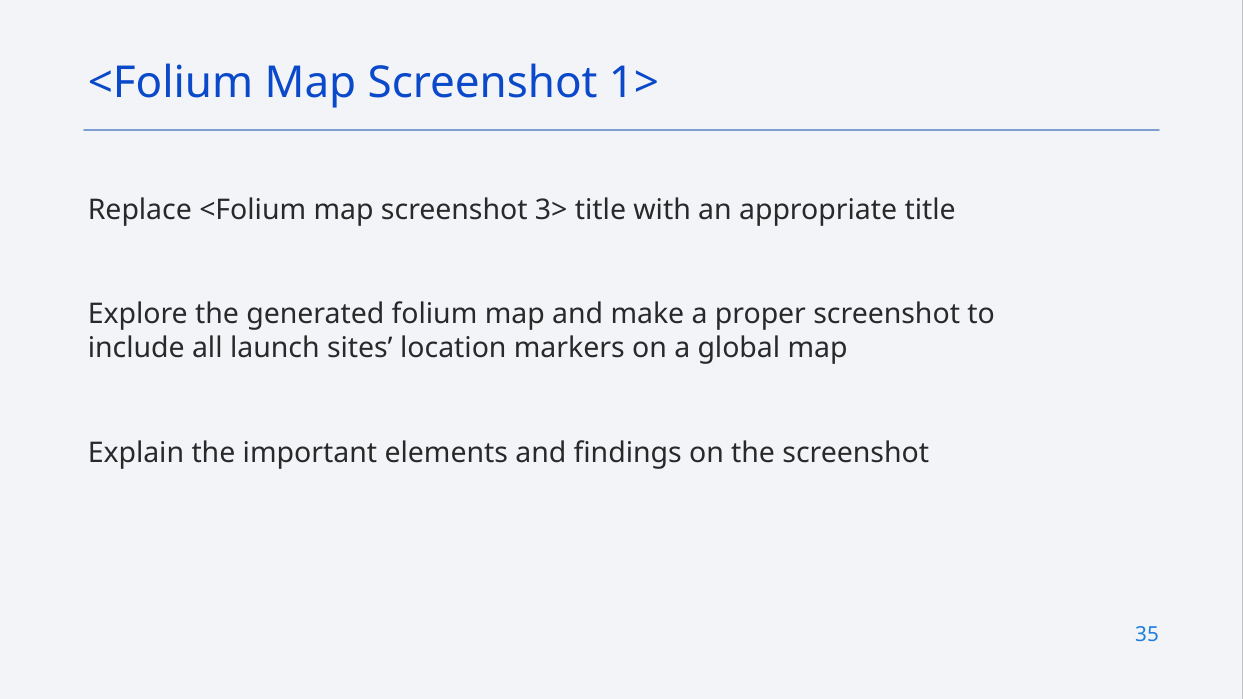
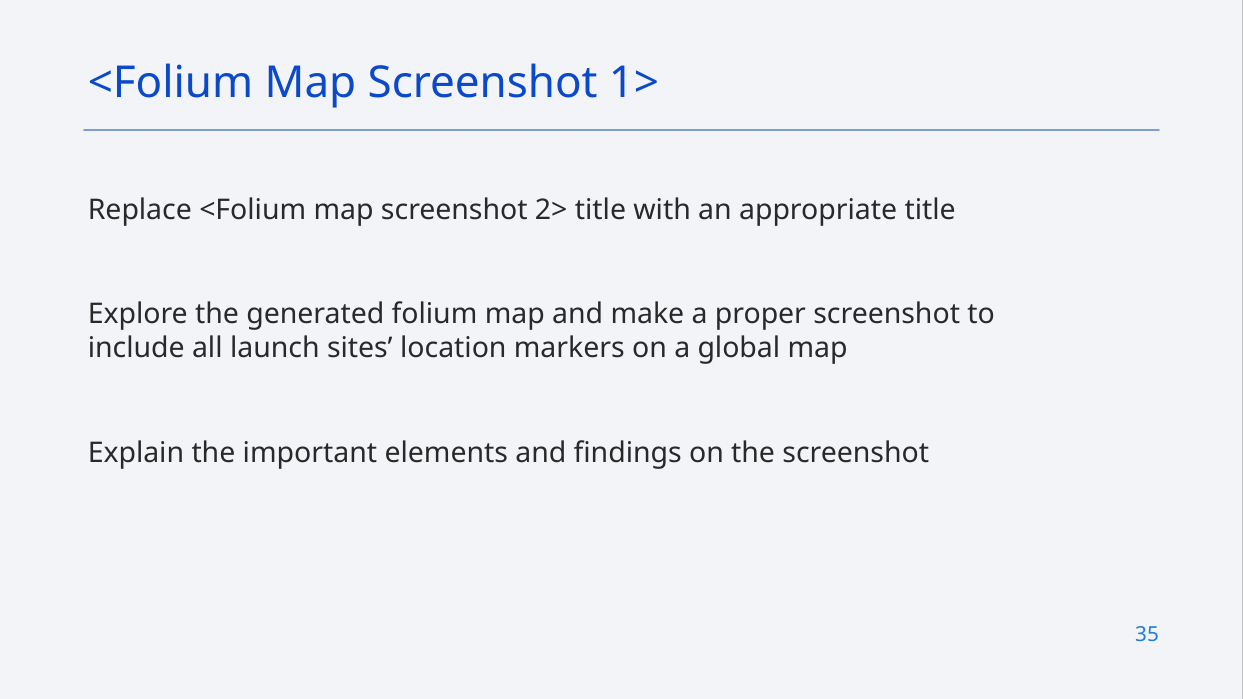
3>: 3> -> 2>
